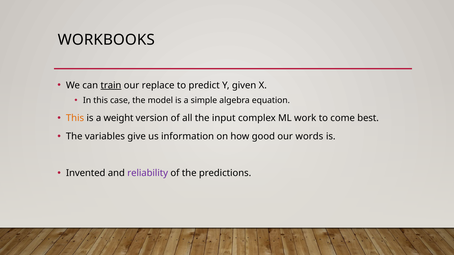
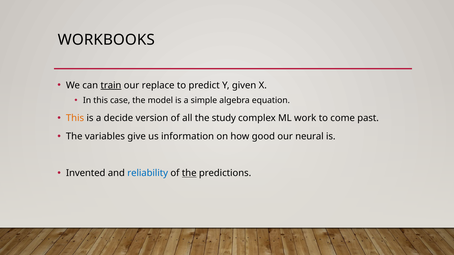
weight: weight -> decide
input: input -> study
best: best -> past
words: words -> neural
reliability colour: purple -> blue
the at (189, 173) underline: none -> present
